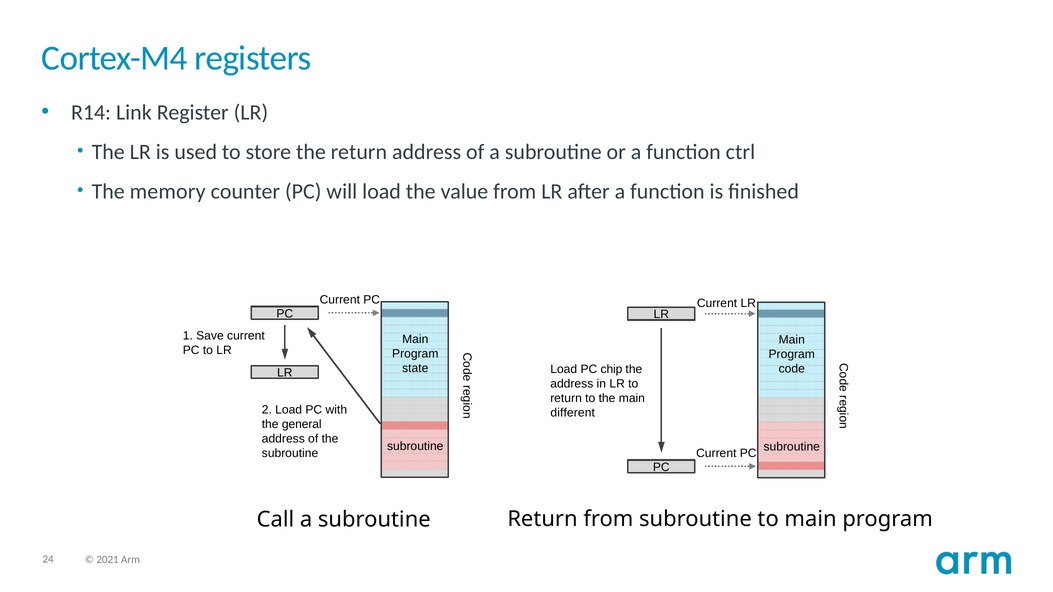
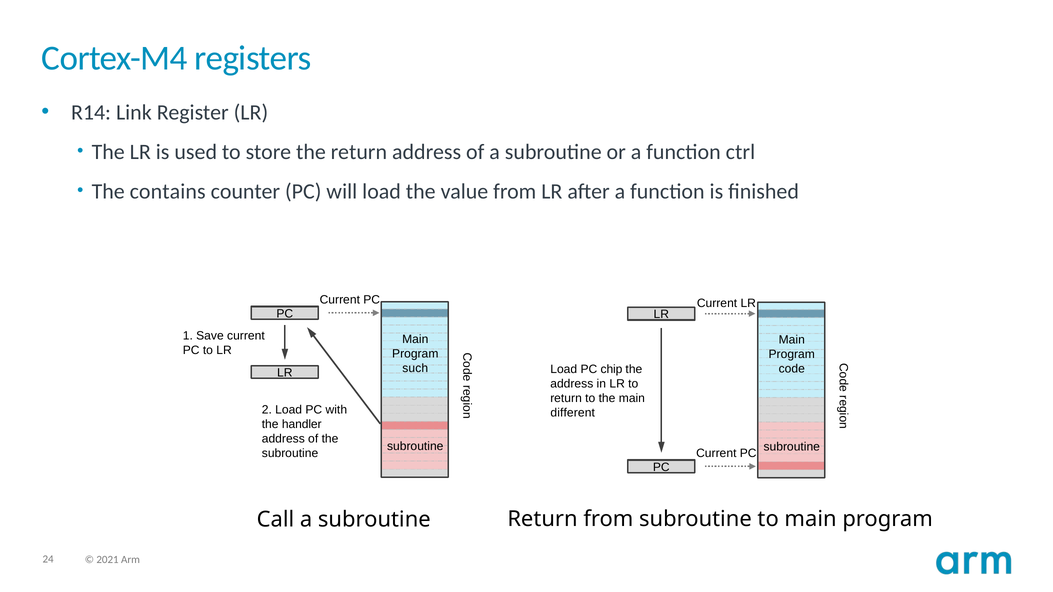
memory: memory -> contains
state: state -> such
general: general -> handler
